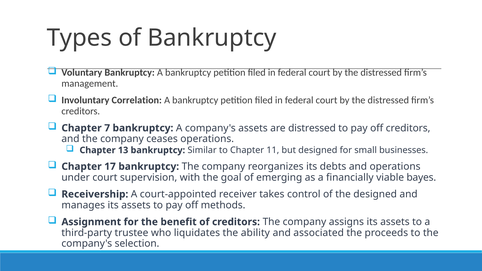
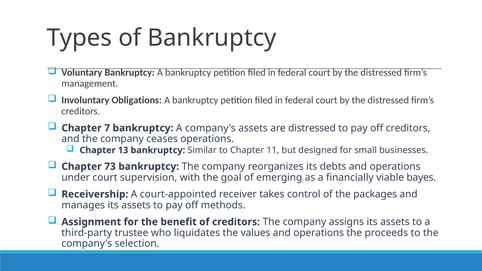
Correlation: Correlation -> Obligations
17: 17 -> 73
the designed: designed -> packages
ability: ability -> values
associated at (319, 233): associated -> operations
